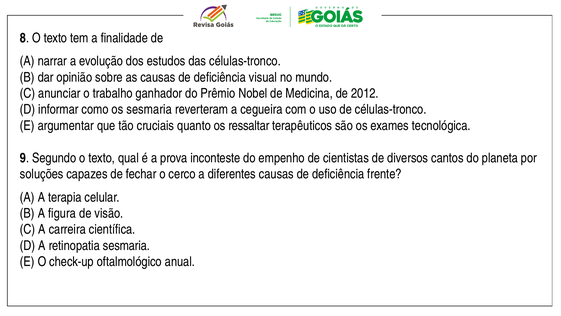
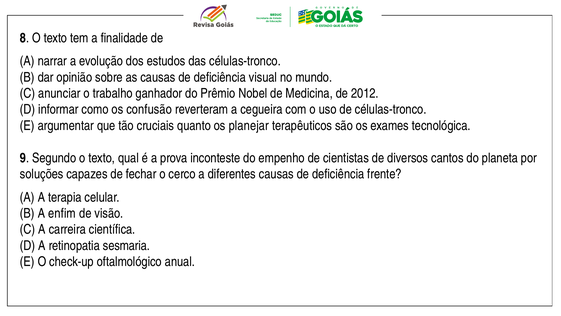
os sesmaria: sesmaria -> confusão
ressaltar: ressaltar -> planejar
figura: figura -> enfim
